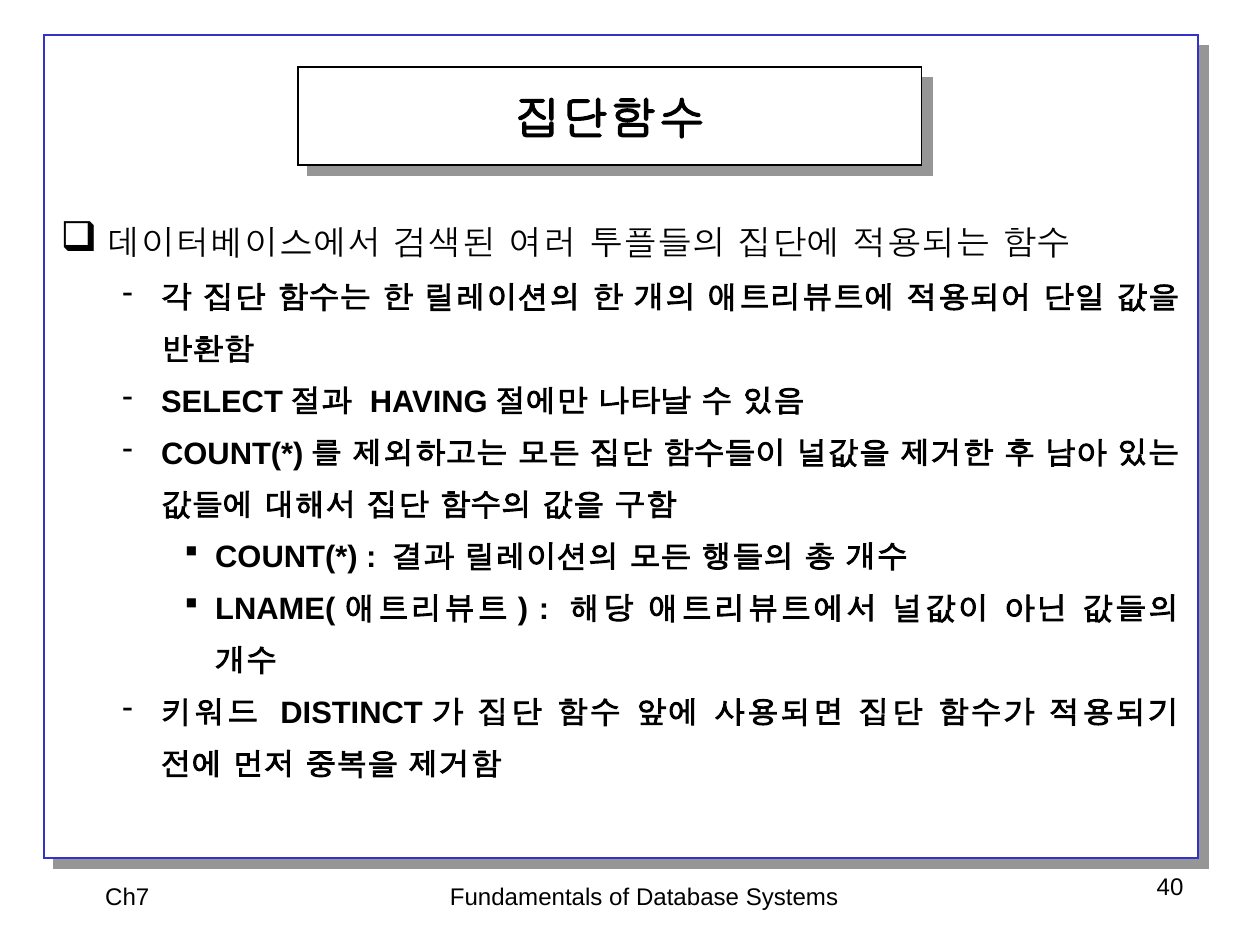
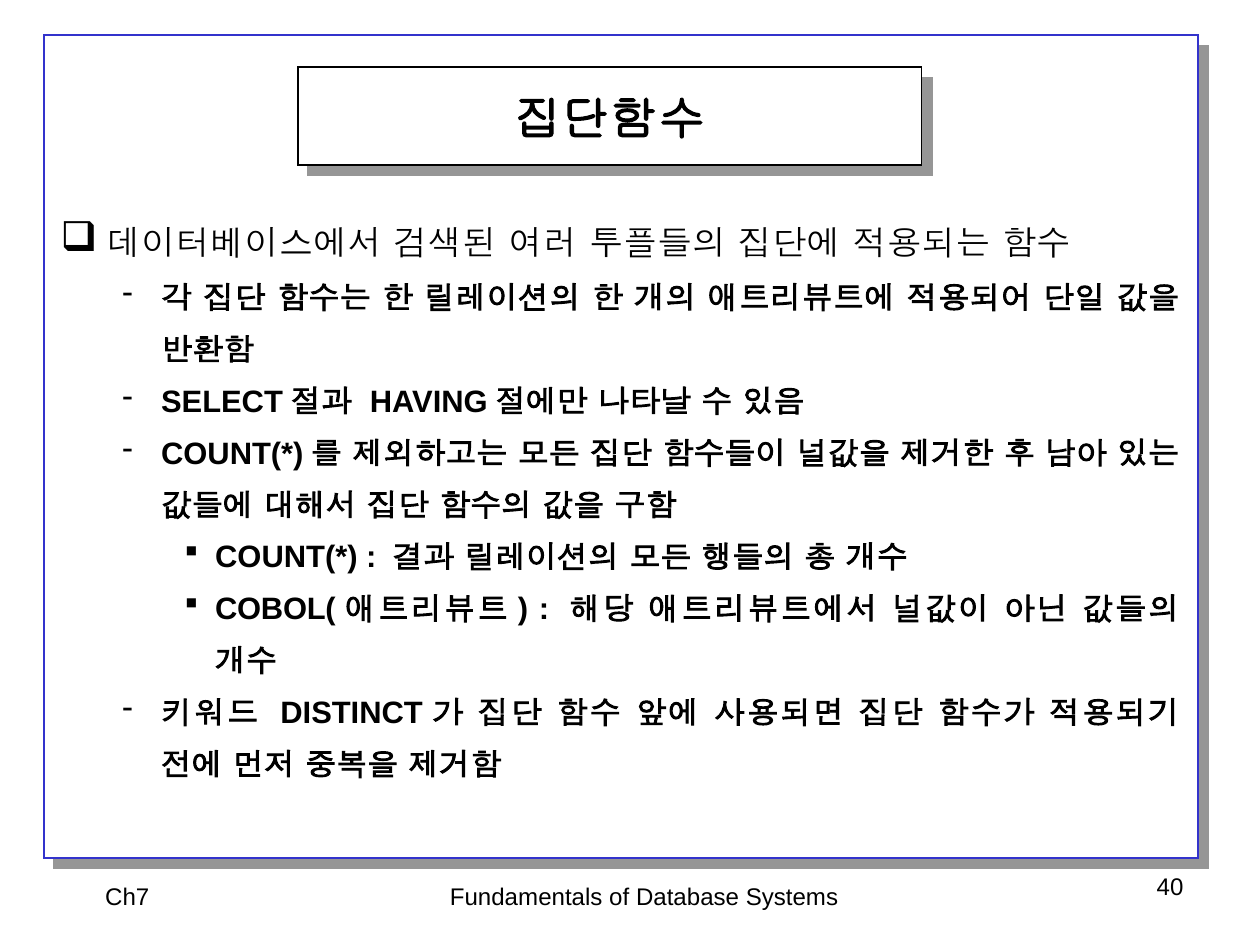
LNAME(: LNAME( -> COBOL(
